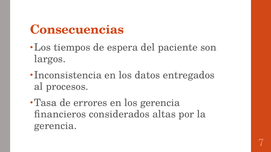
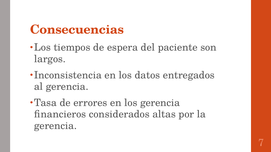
al procesos: procesos -> gerencia
